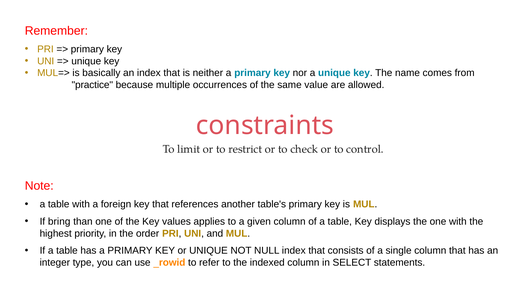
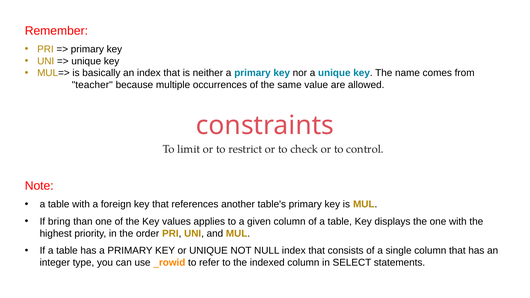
practice: practice -> teacher
